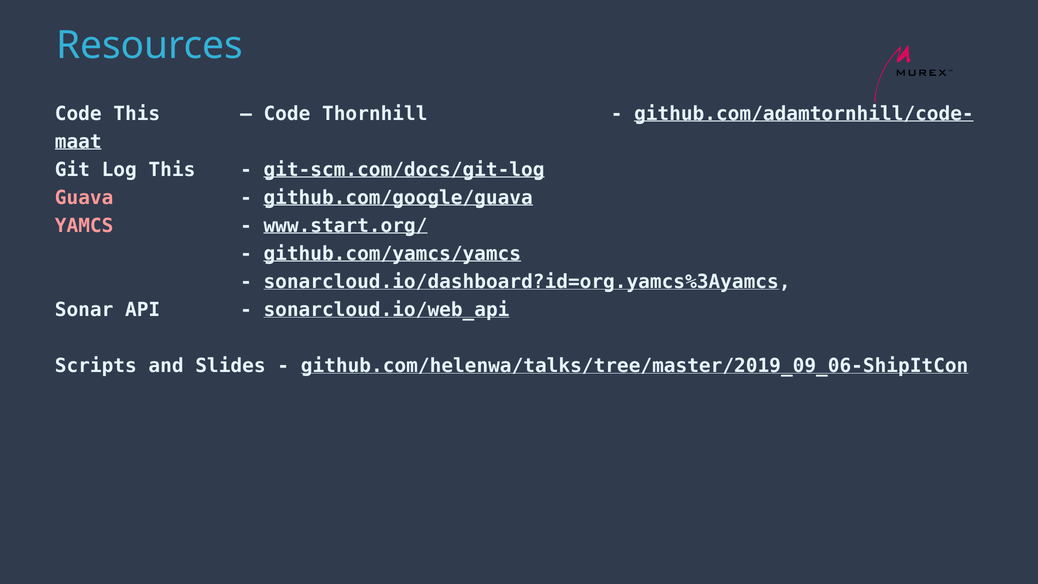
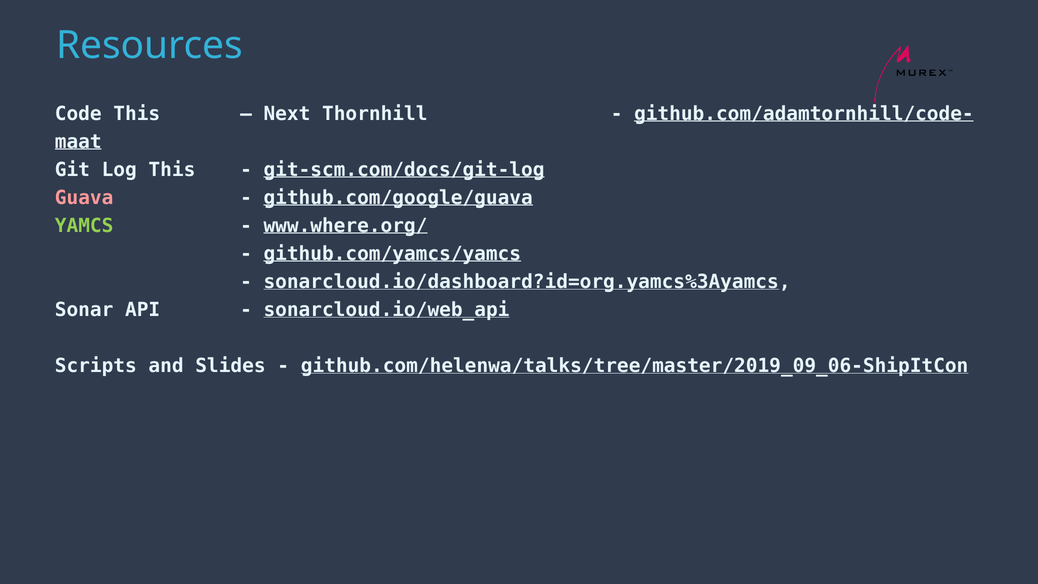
Code at (287, 114): Code -> Next
YAMCS colour: pink -> light green
www.start.org/: www.start.org/ -> www.where.org/
